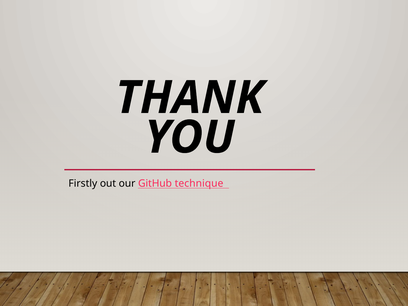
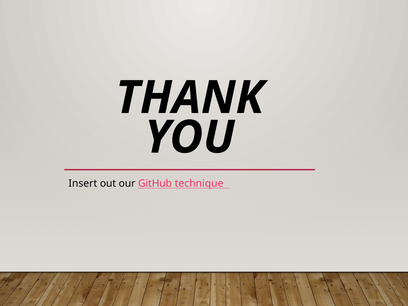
Firstly: Firstly -> Insert
